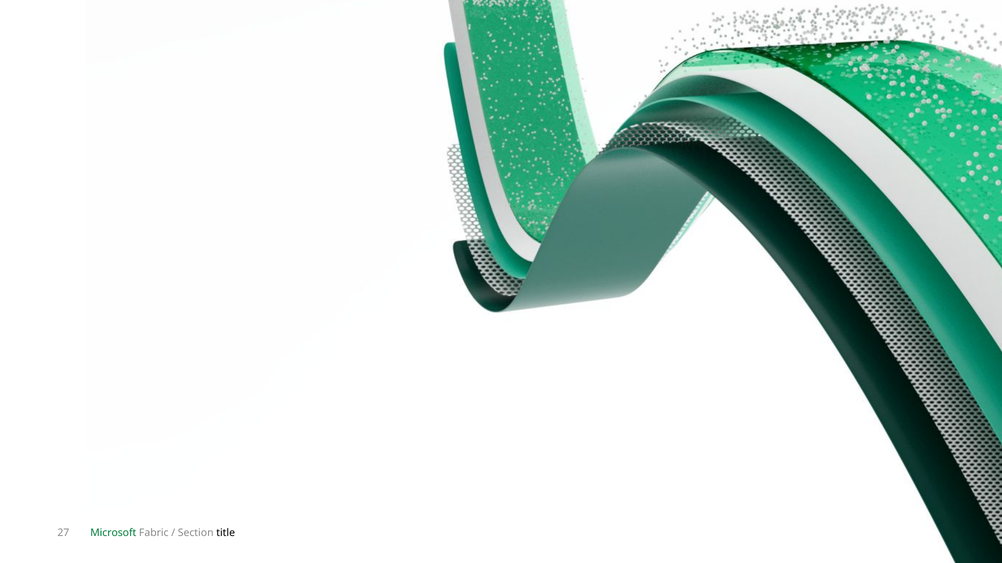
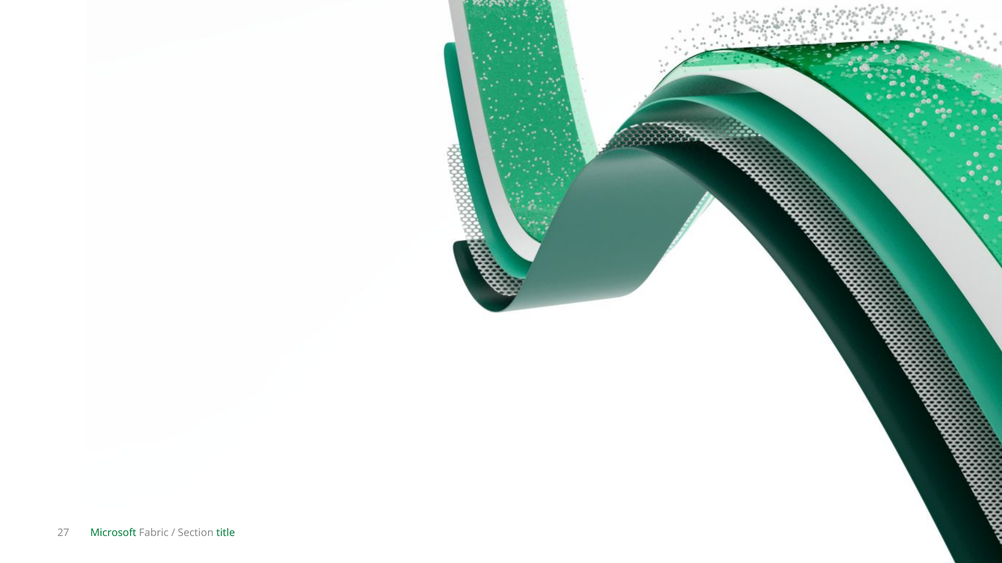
title colour: black -> green
